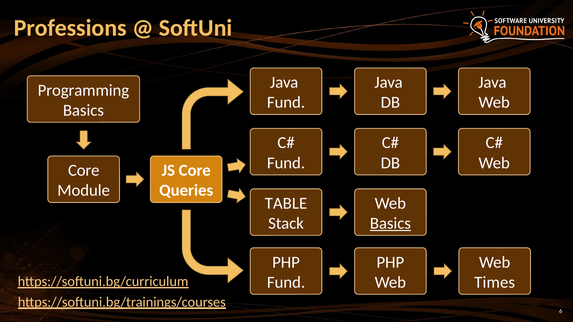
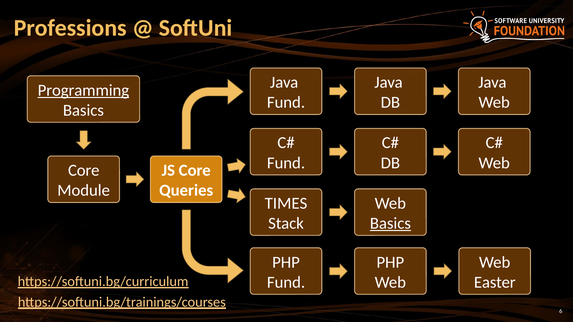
Programming underline: none -> present
TABLE: TABLE -> TIMES
Times: Times -> Easter
